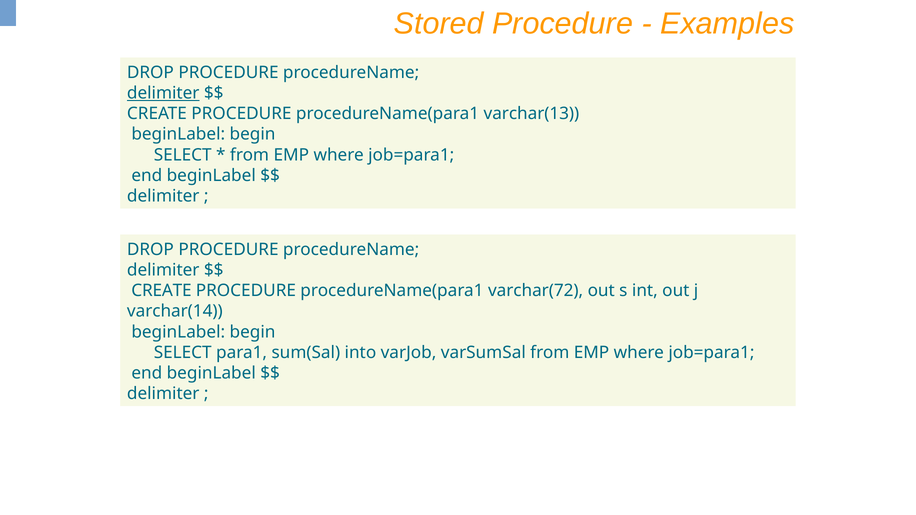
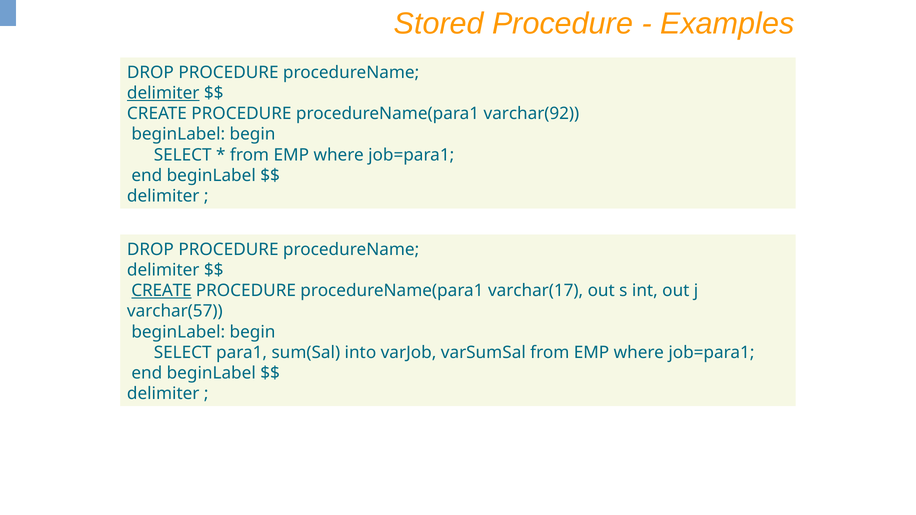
varchar(13: varchar(13 -> varchar(92
CREATE at (161, 291) underline: none -> present
varchar(72: varchar(72 -> varchar(17
varchar(14: varchar(14 -> varchar(57
